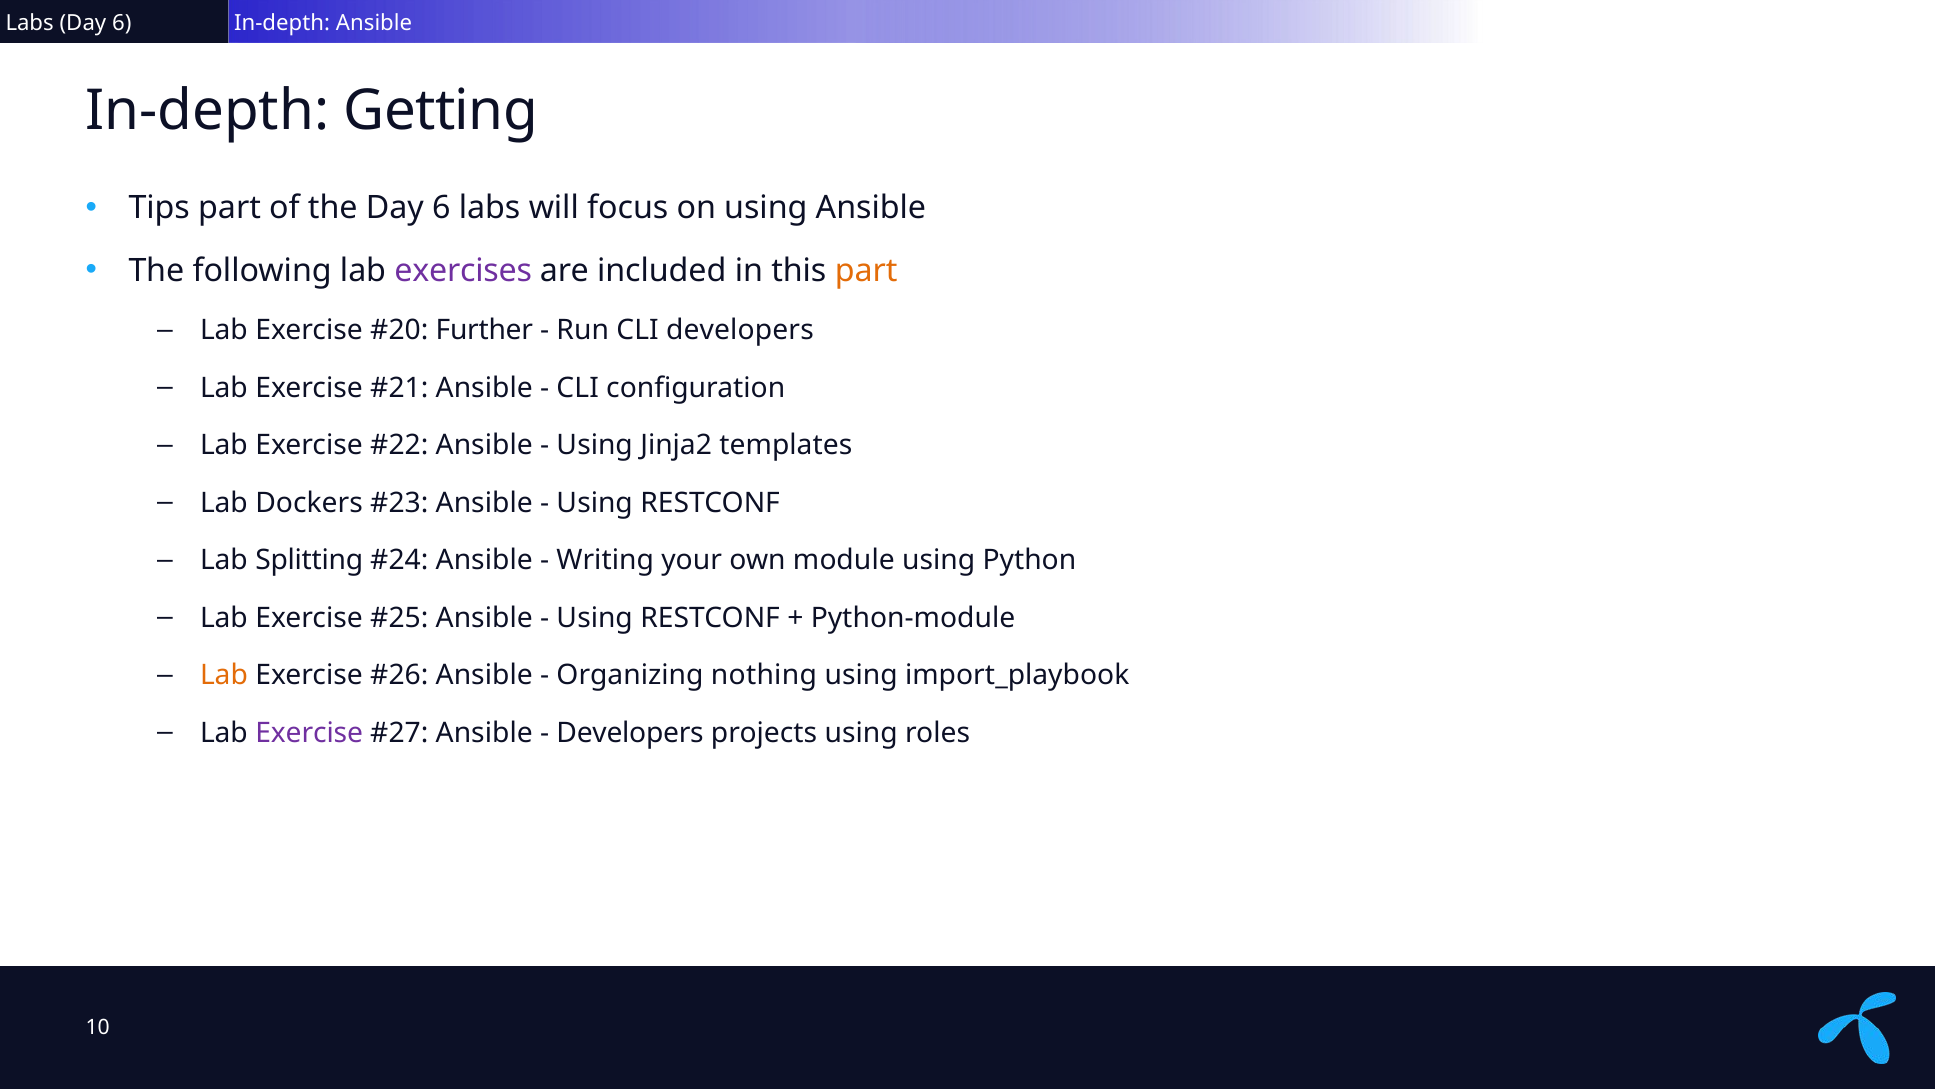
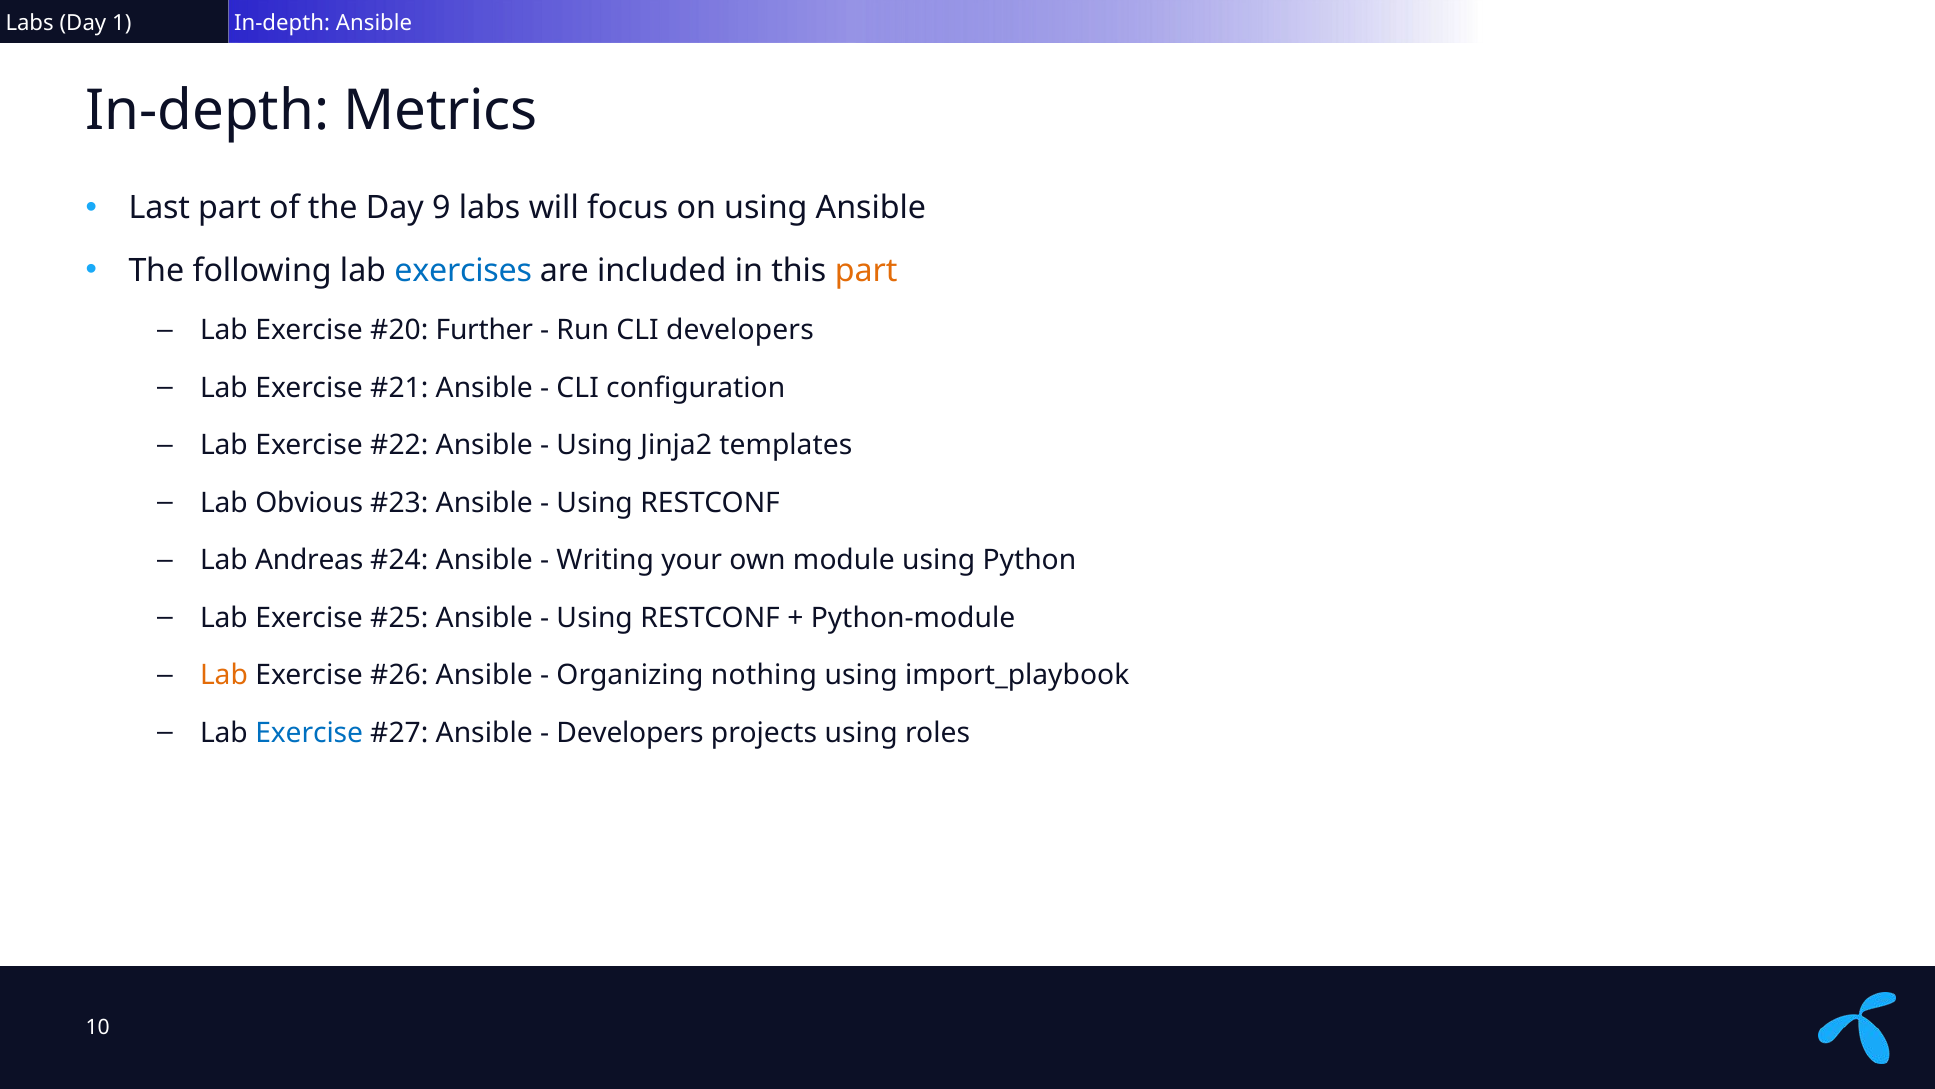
Labs Day 6: 6 -> 1
Getting: Getting -> Metrics
Tips: Tips -> Last
the Day 6: 6 -> 9
exercises colour: purple -> blue
Dockers: Dockers -> Obvious
Splitting: Splitting -> Andreas
Exercise at (309, 733) colour: purple -> blue
